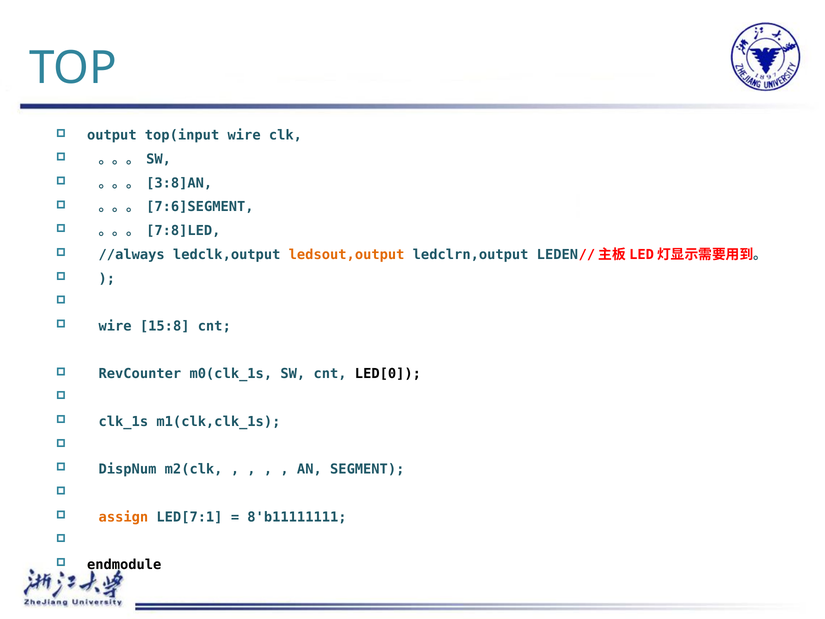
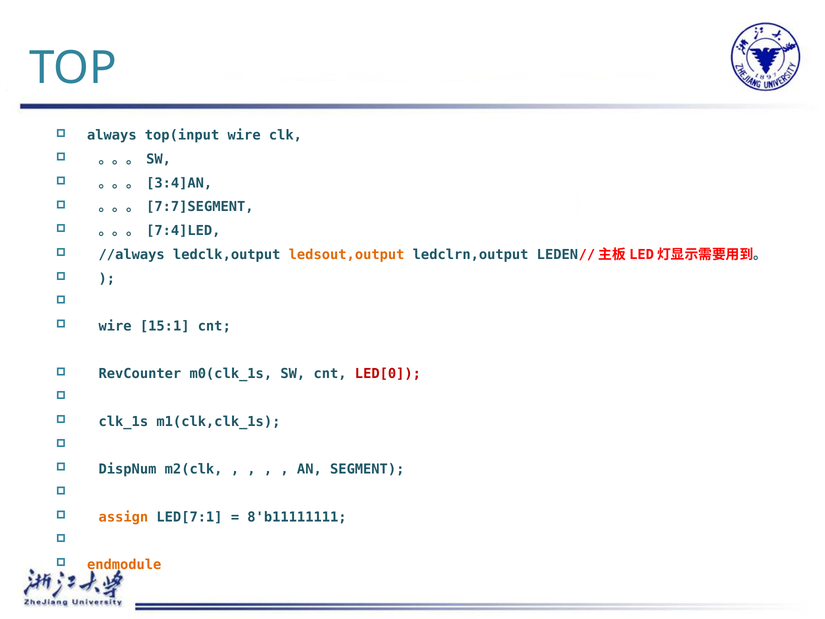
output: output -> always
3:8]AN: 3:8]AN -> 3:4]AN
7:6]SEGMENT: 7:6]SEGMENT -> 7:7]SEGMENT
7:8]LED: 7:8]LED -> 7:4]LED
15:8: 15:8 -> 15:1
LED[0 colour: black -> red
endmodule colour: black -> orange
